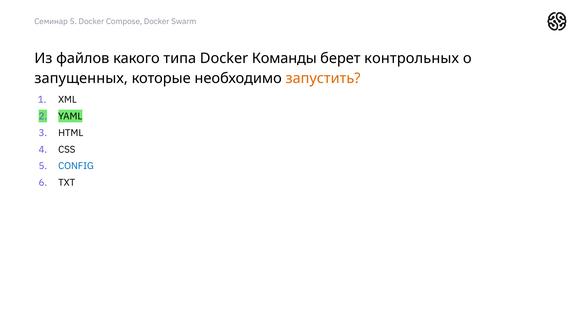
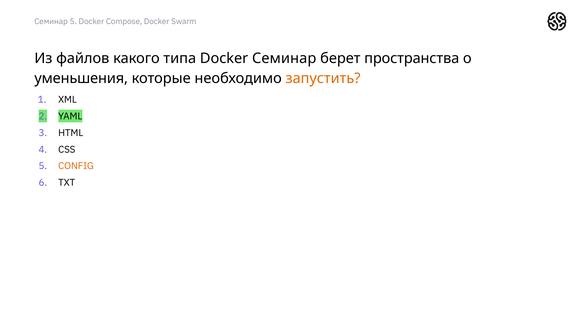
Docker Команды: Команды -> Семинар
контрольных: контрольных -> пространства
запущенных: запущенных -> уменьшения
CONFIG colour: blue -> orange
